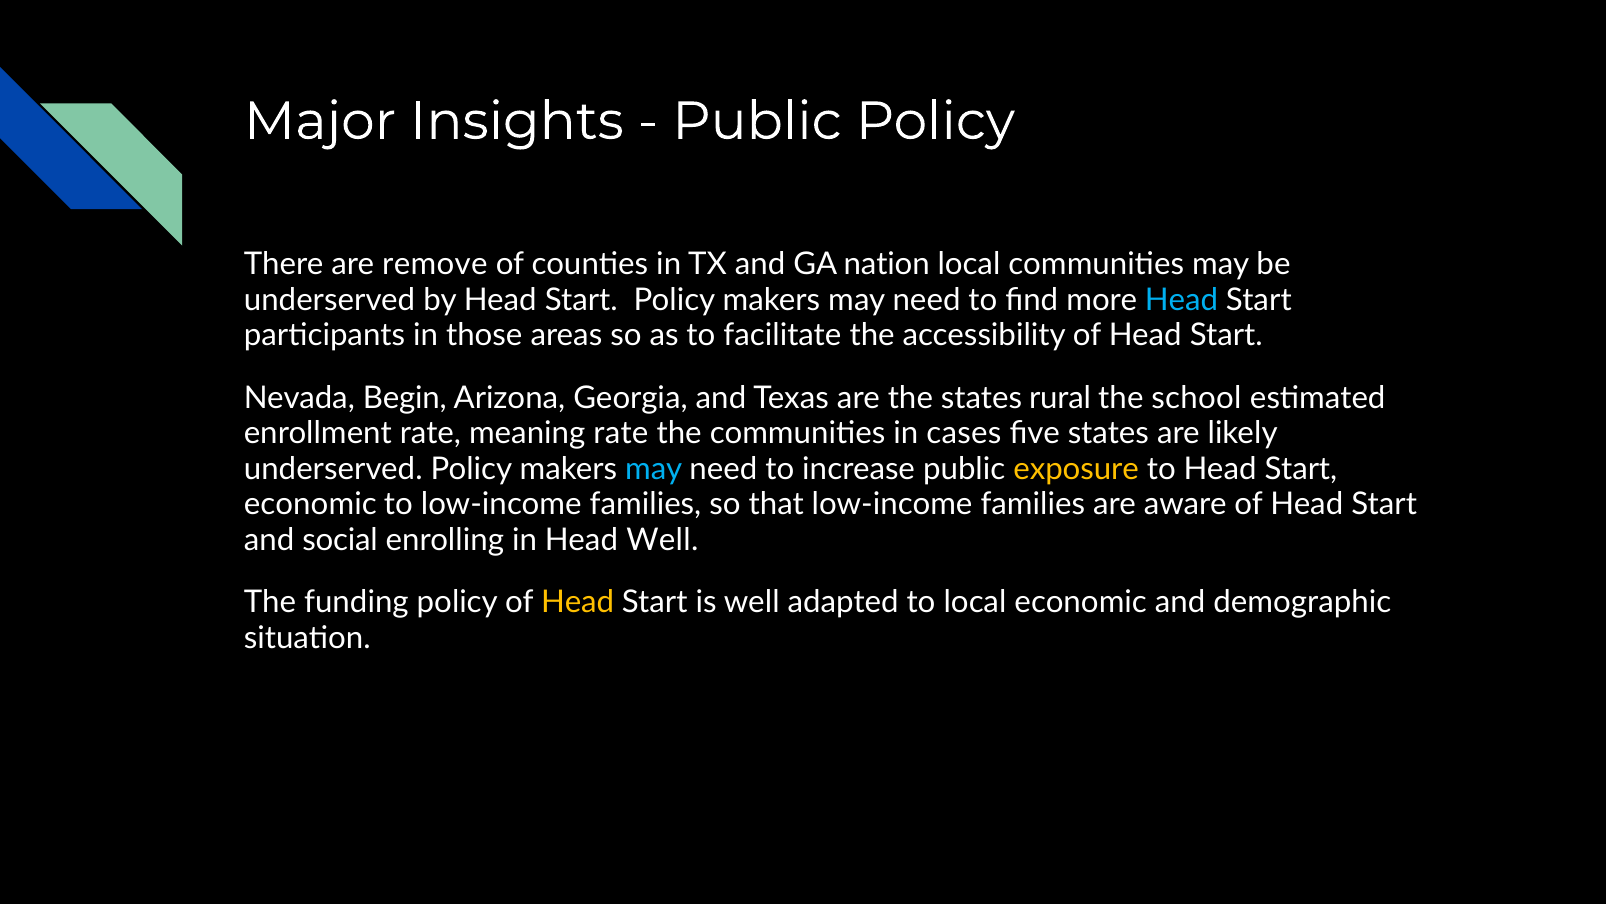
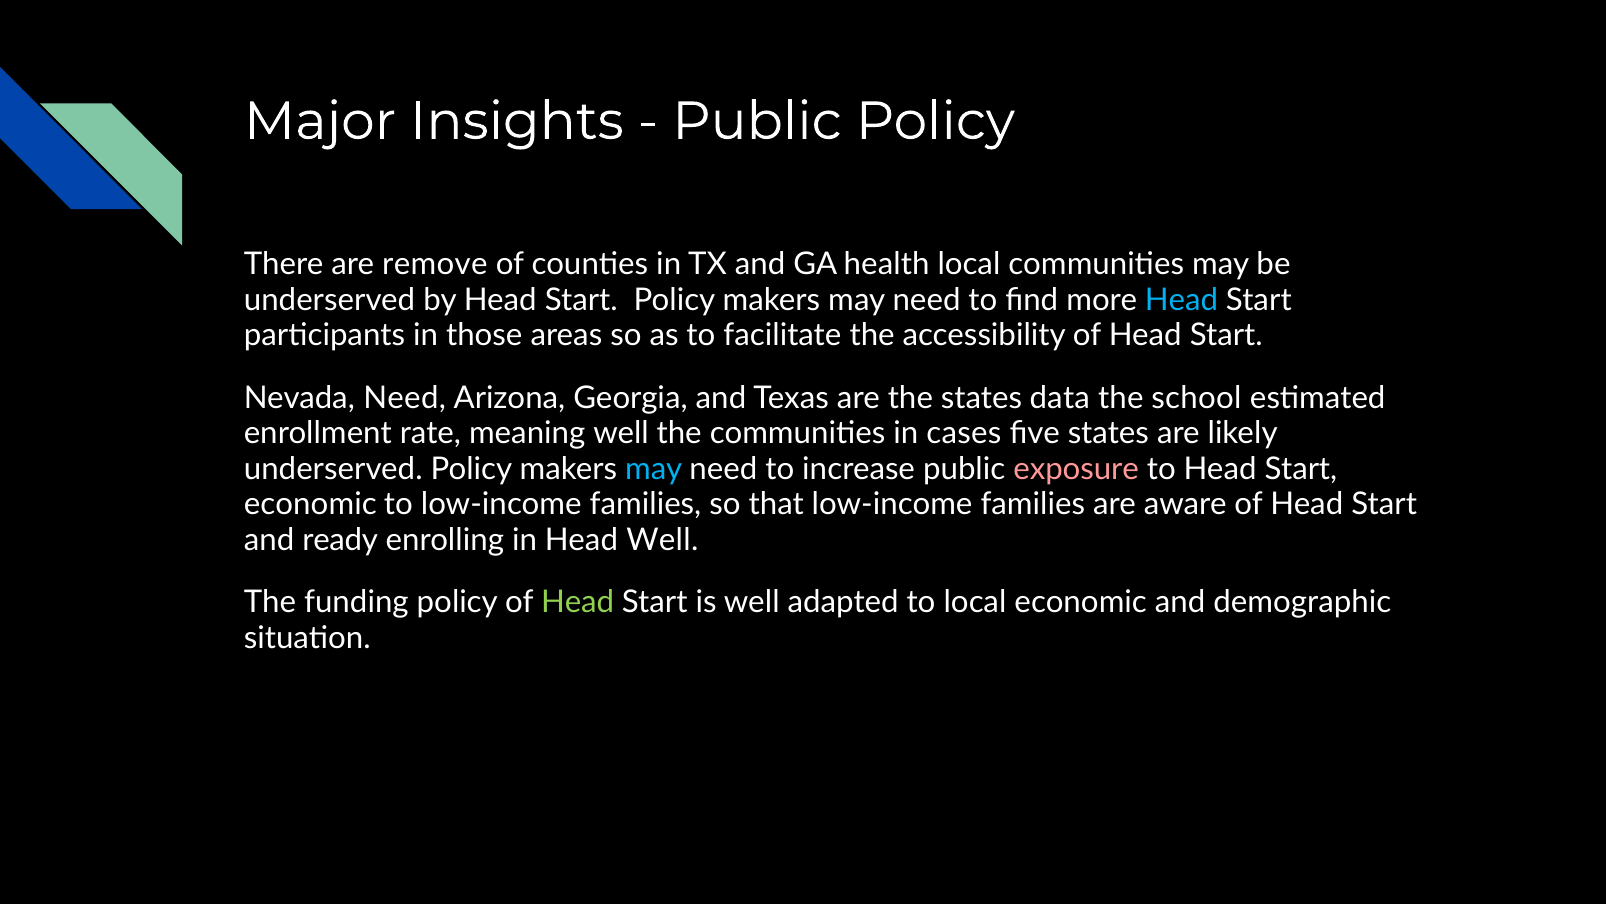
nation: nation -> health
Nevada Begin: Begin -> Need
rural: rural -> data
meaning rate: rate -> well
exposure colour: yellow -> pink
social: social -> ready
Head at (578, 602) colour: yellow -> light green
